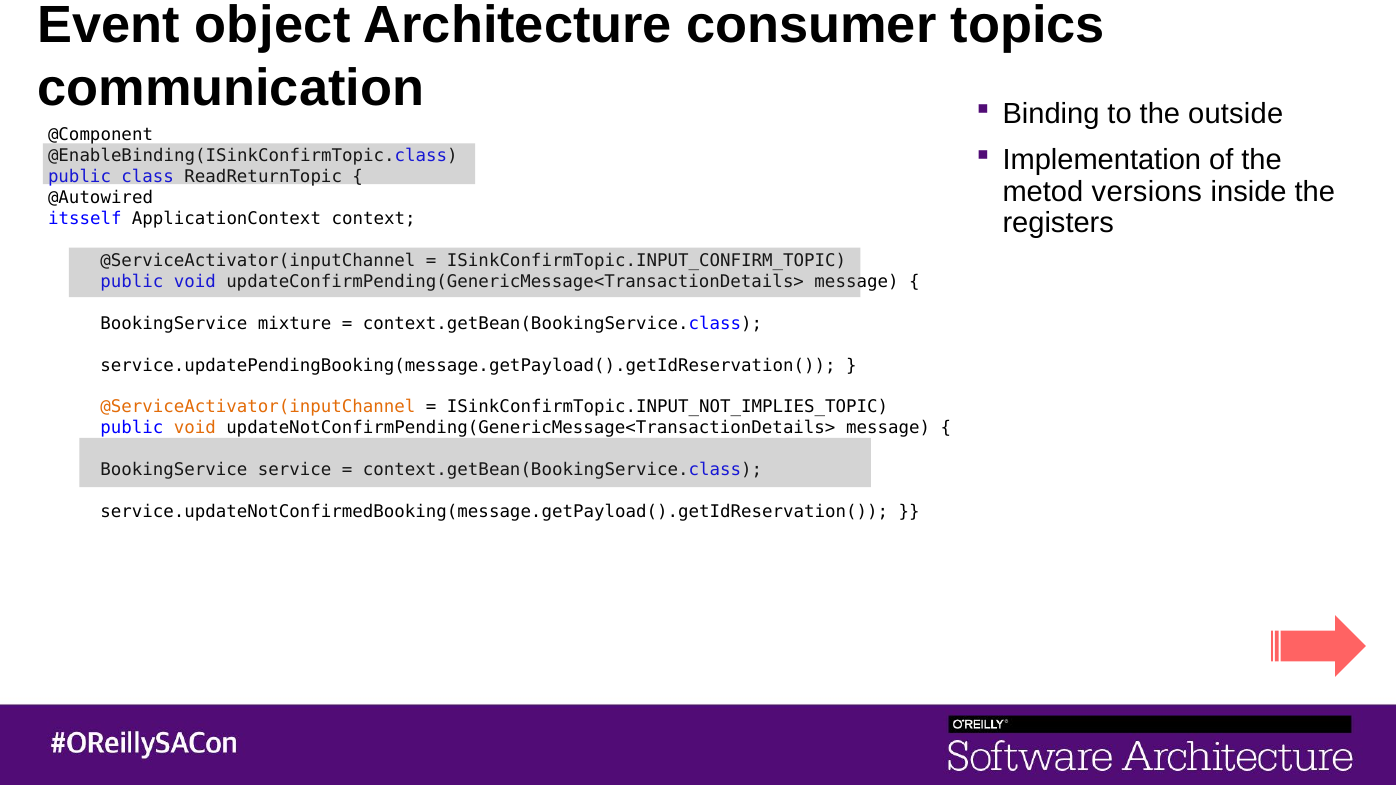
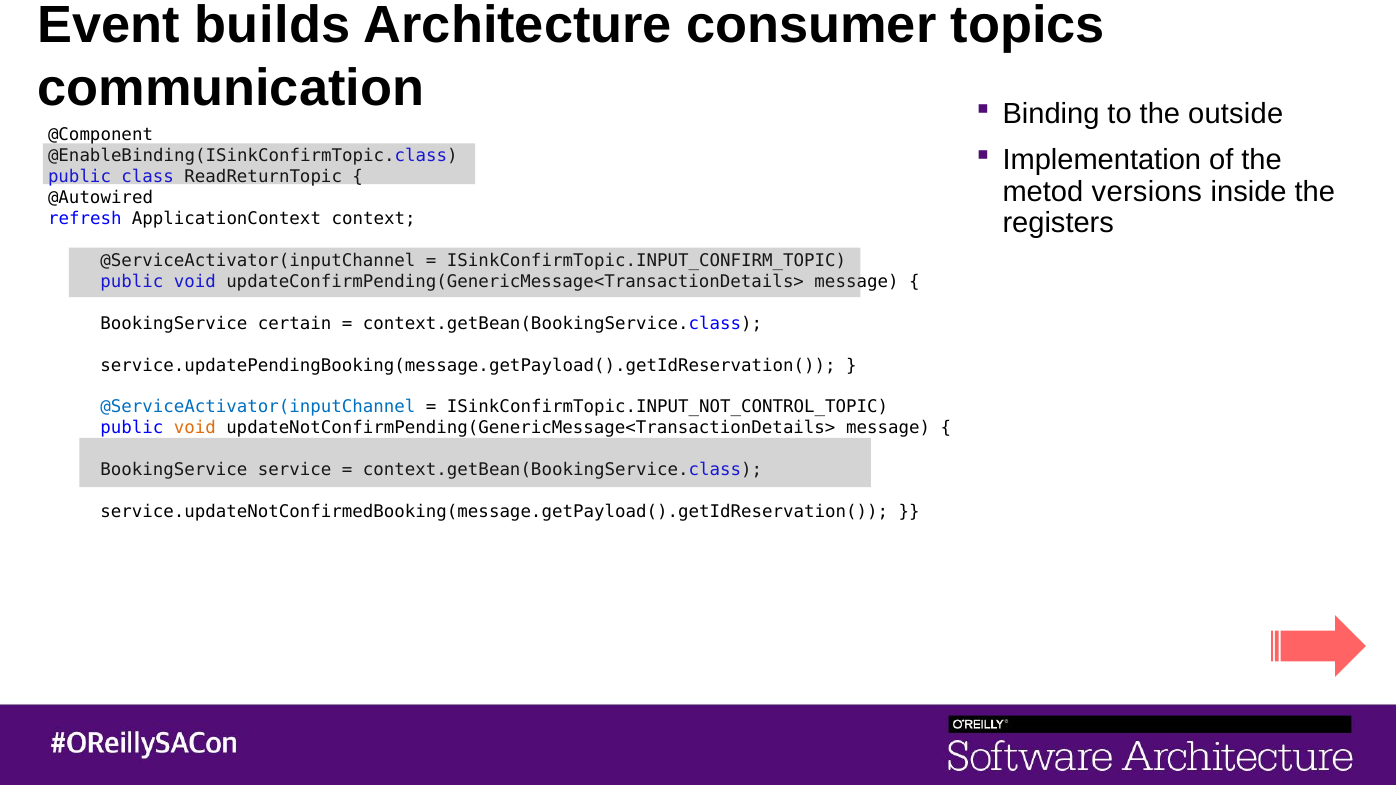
object: object -> builds
itsself: itsself -> refresh
mixture: mixture -> certain
@ServiceActivator(inputChannel at (258, 407) colour: orange -> blue
ISinkConfirmTopic.INPUT_NOT_IMPLIES_TOPIC: ISinkConfirmTopic.INPUT_NOT_IMPLIES_TOPIC -> ISinkConfirmTopic.INPUT_NOT_CONTROL_TOPIC
